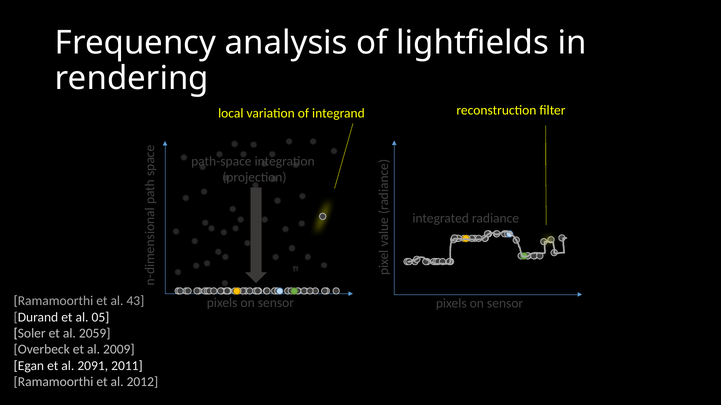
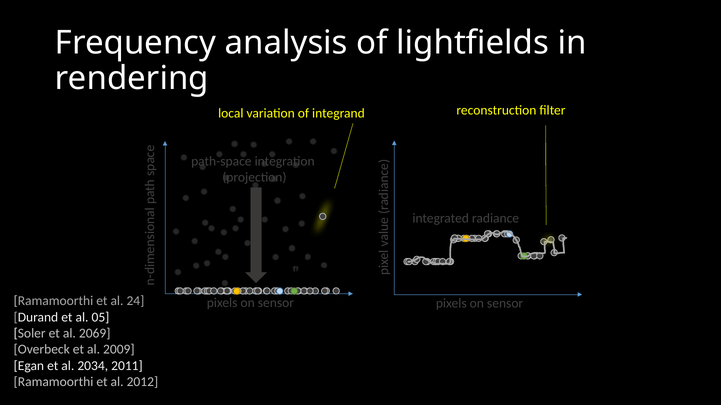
43: 43 -> 24
2059: 2059 -> 2069
2091: 2091 -> 2034
